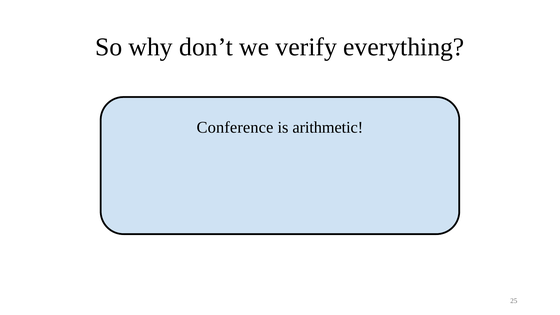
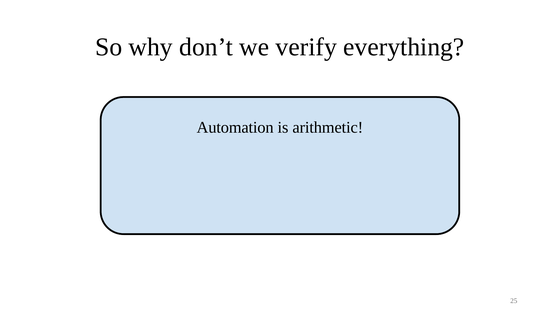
Conference: Conference -> Automation
